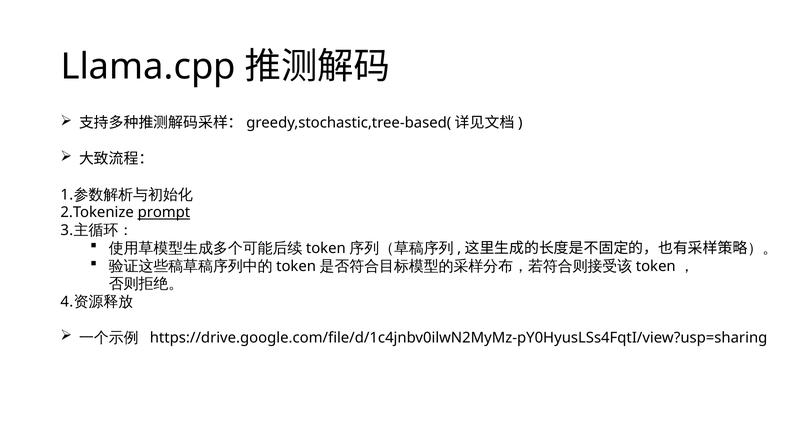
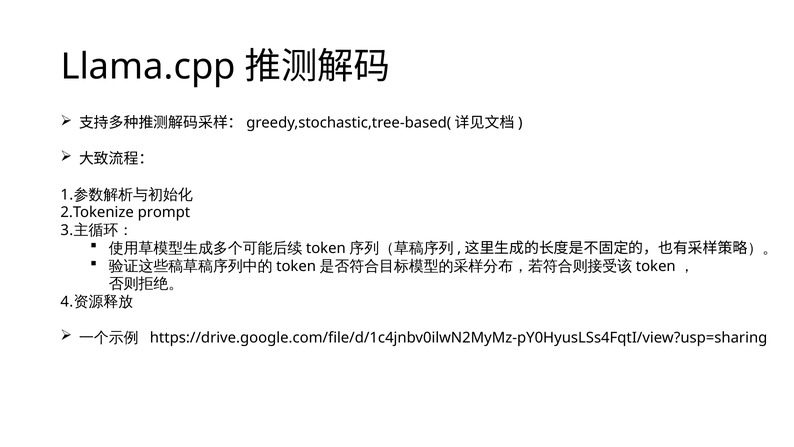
prompt underline: present -> none
